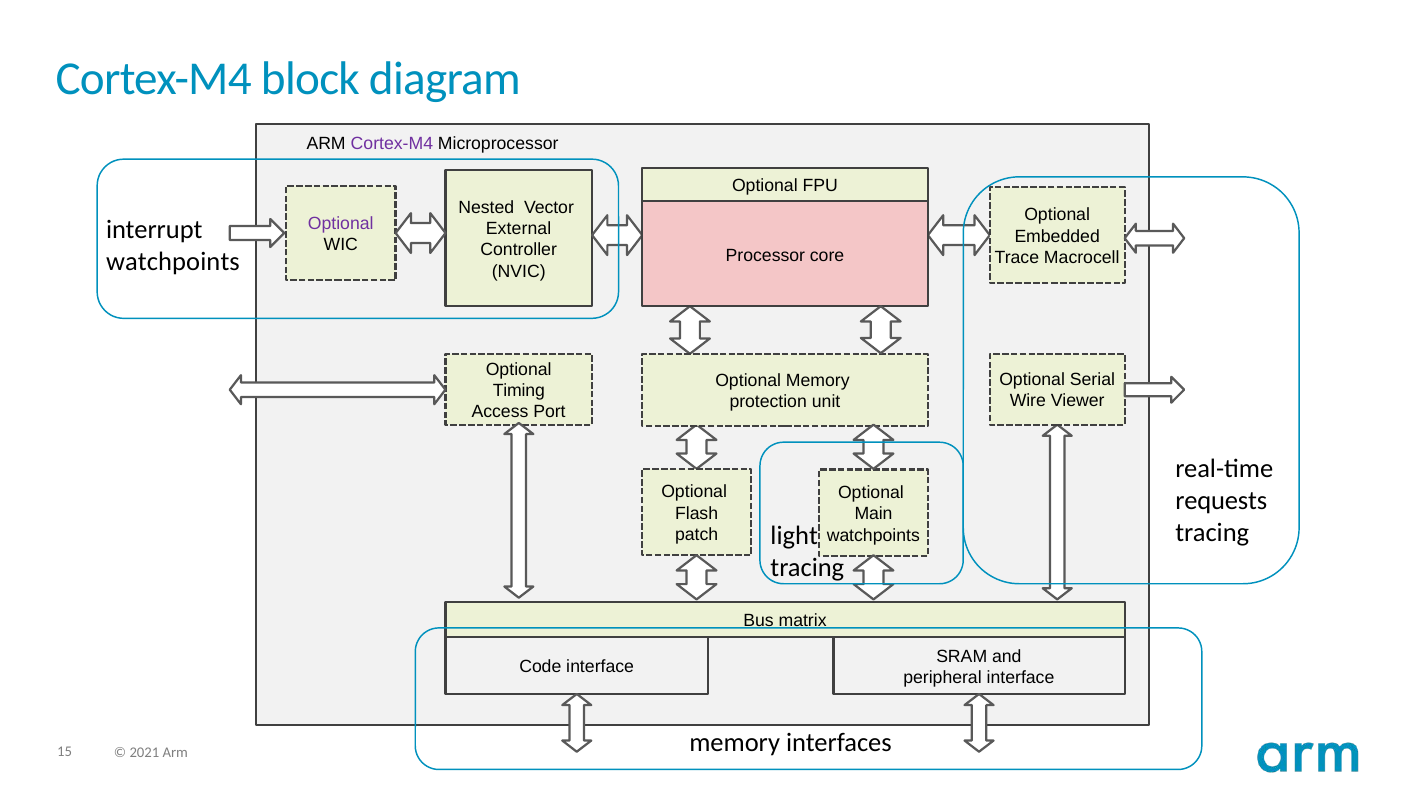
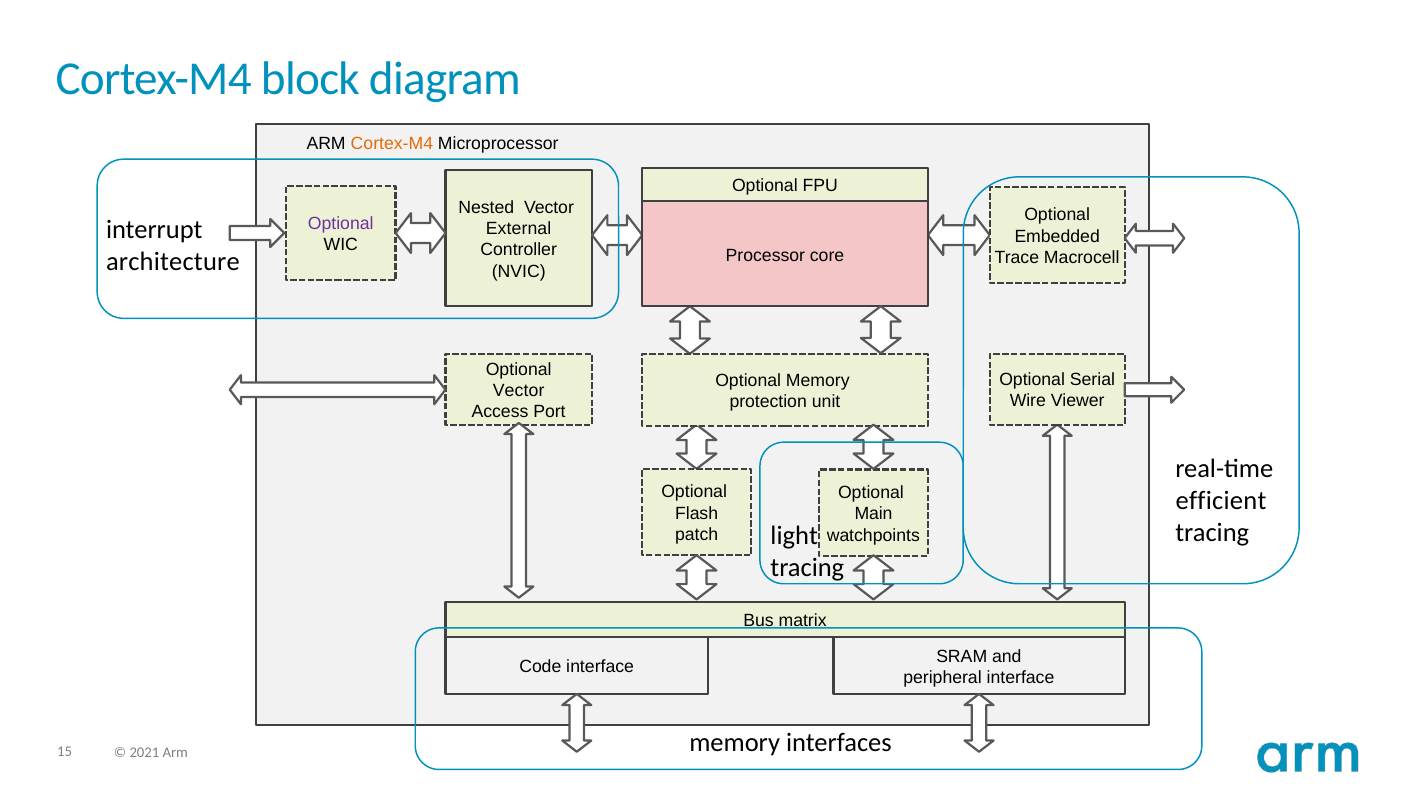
Cortex-M4 at (392, 144) colour: purple -> orange
watchpoints at (173, 262): watchpoints -> architecture
Timing at (519, 390): Timing -> Vector
requests: requests -> efficient
